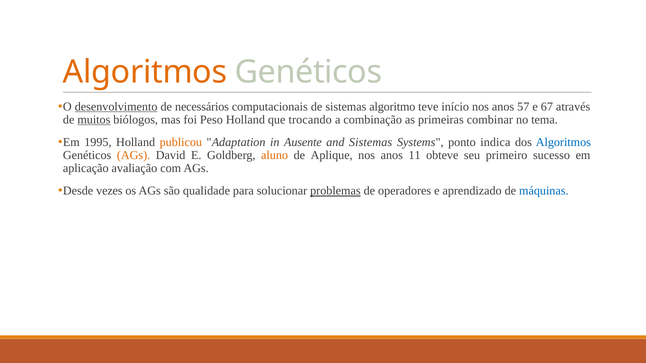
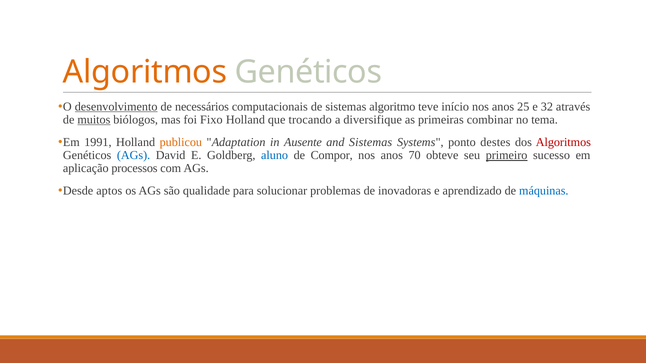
57: 57 -> 25
67: 67 -> 32
Peso: Peso -> Fixo
combinação: combinação -> diversifique
1995: 1995 -> 1991
indica: indica -> destes
Algoritmos at (563, 142) colour: blue -> red
AGs at (134, 155) colour: orange -> blue
aluno colour: orange -> blue
Aplique: Aplique -> Compor
11: 11 -> 70
primeiro underline: none -> present
avaliação: avaliação -> processos
vezes: vezes -> aptos
problemas underline: present -> none
operadores: operadores -> inovadoras
